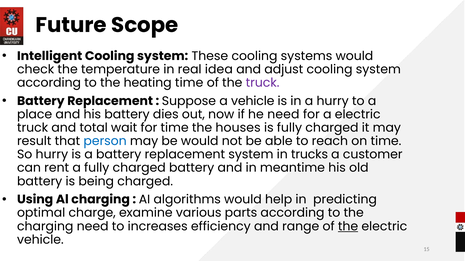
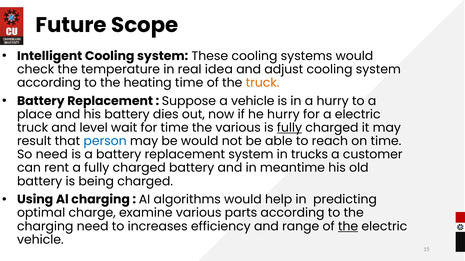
truck at (263, 83) colour: purple -> orange
he need: need -> hurry
total: total -> level
the houses: houses -> various
fully at (289, 128) underline: none -> present
So hurry: hurry -> need
